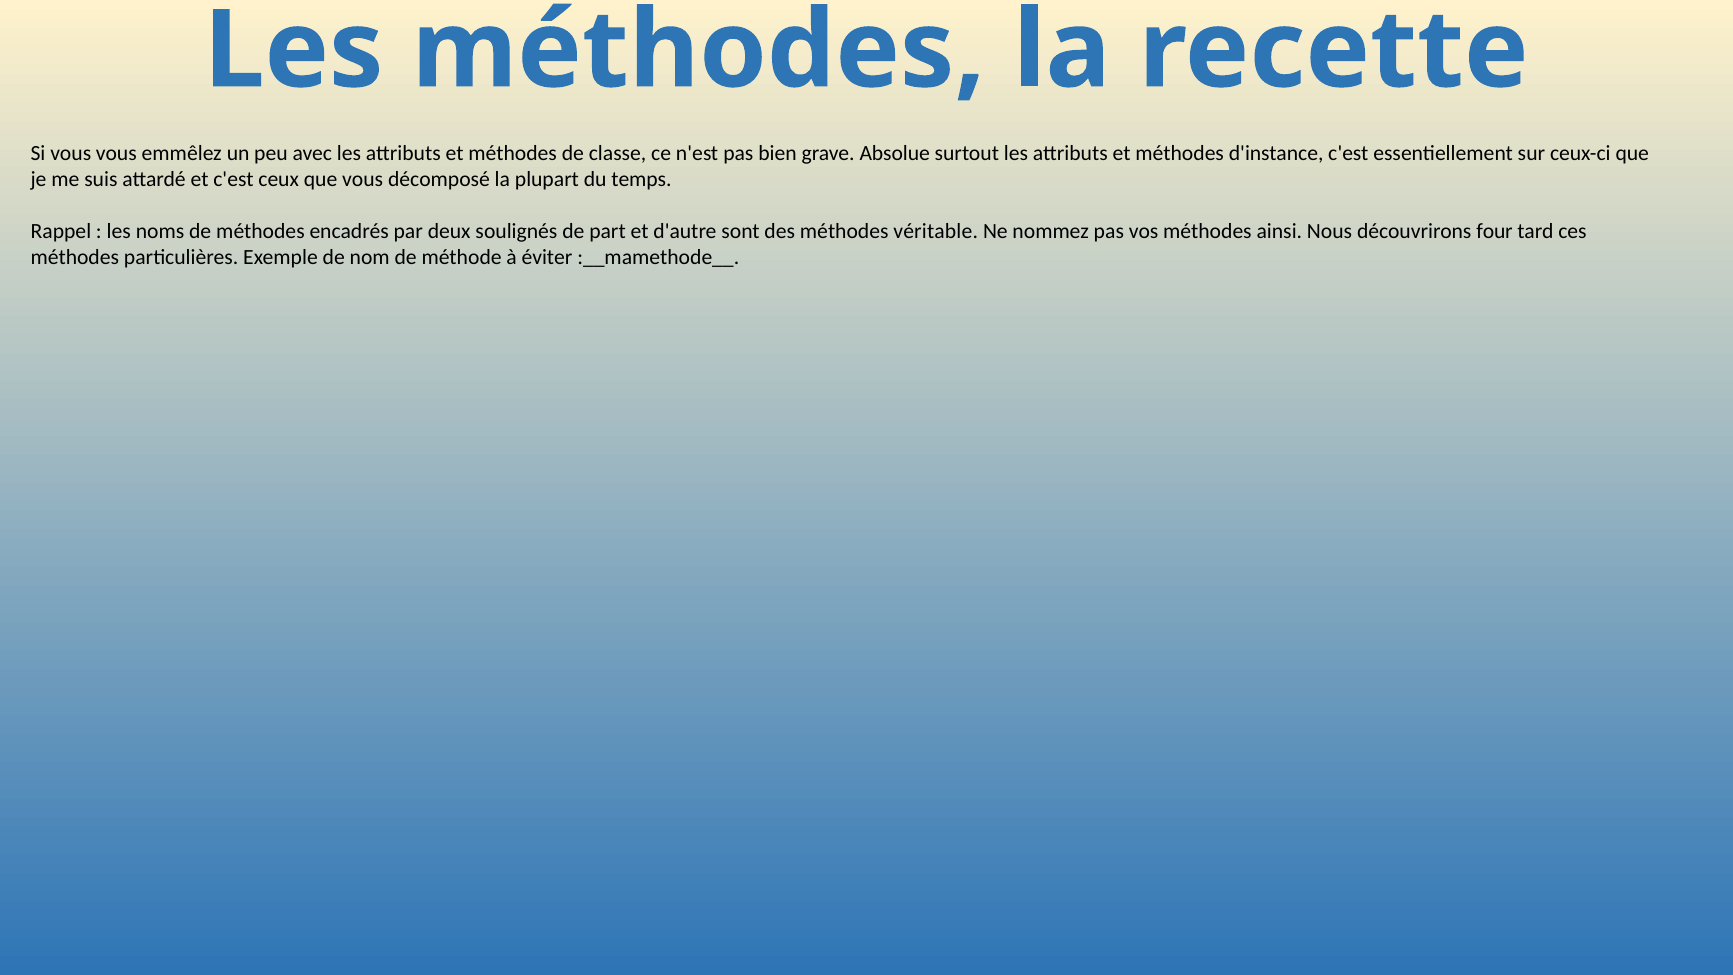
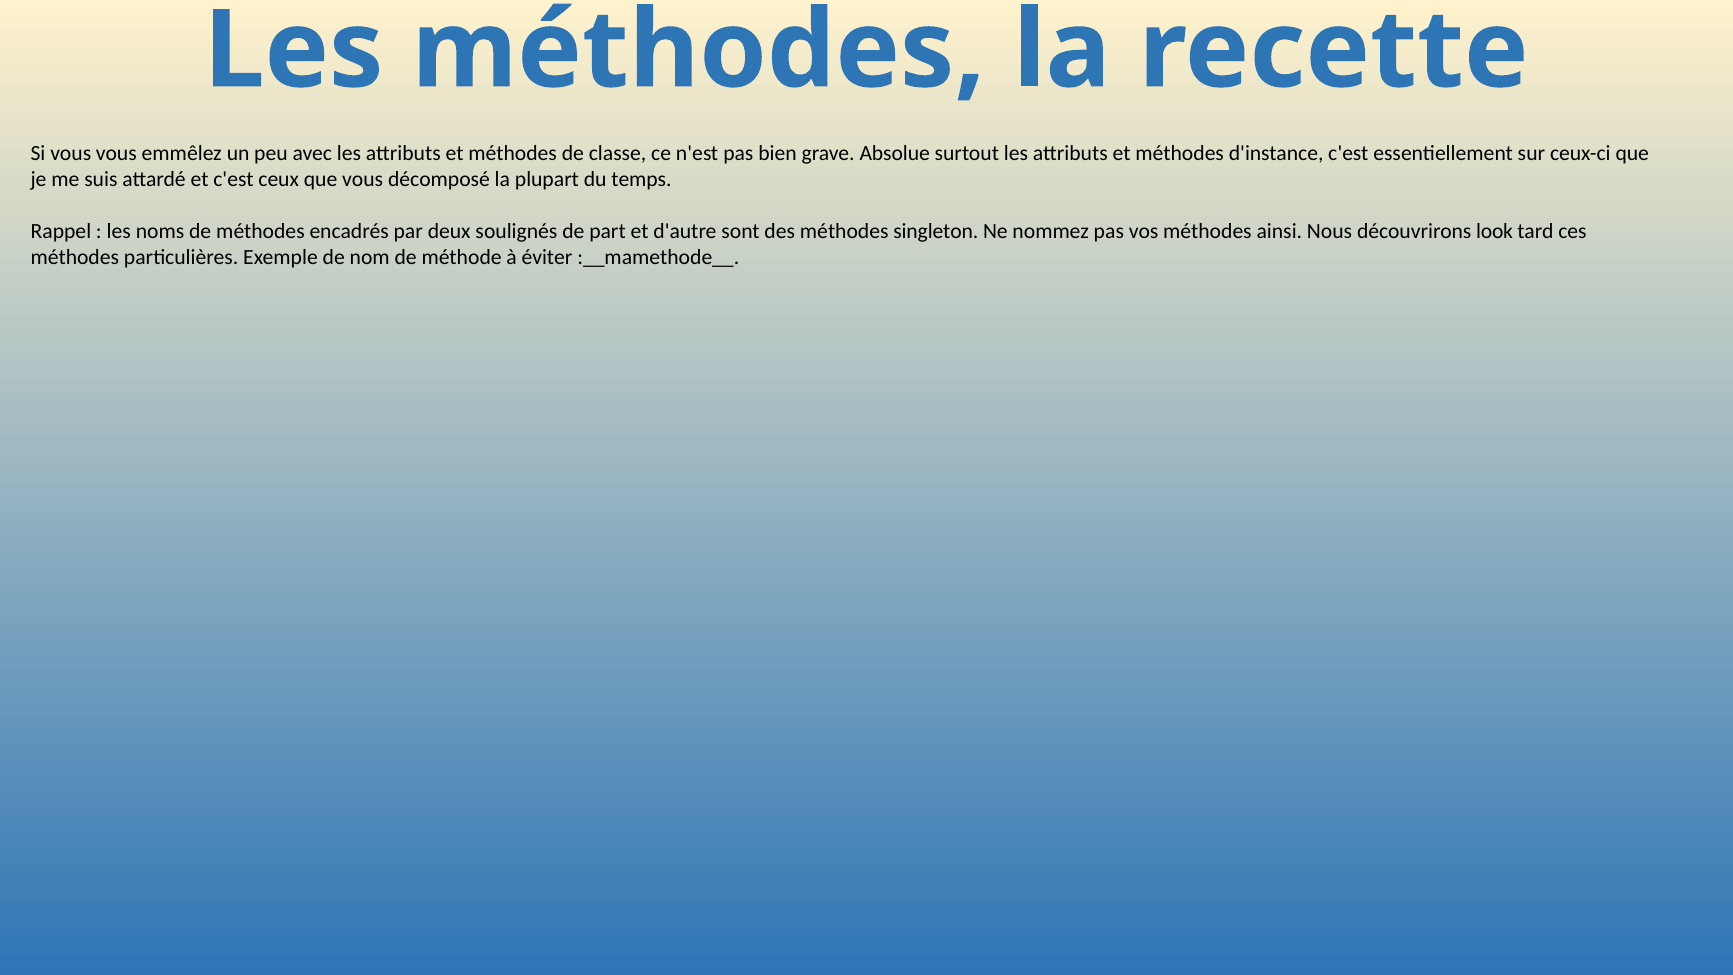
véritable: véritable -> singleton
four: four -> look
